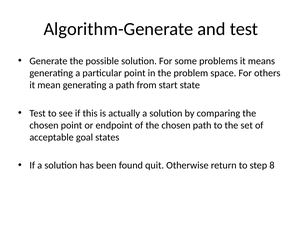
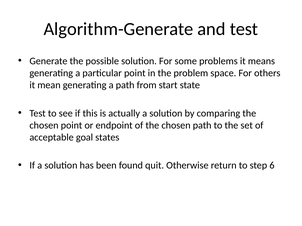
8: 8 -> 6
